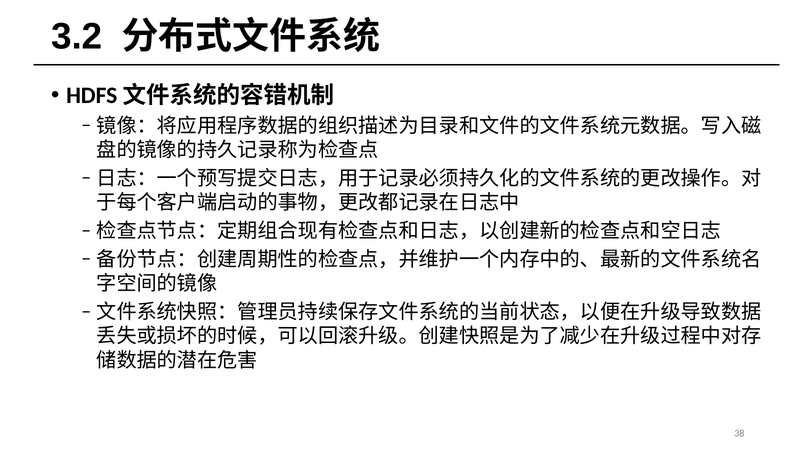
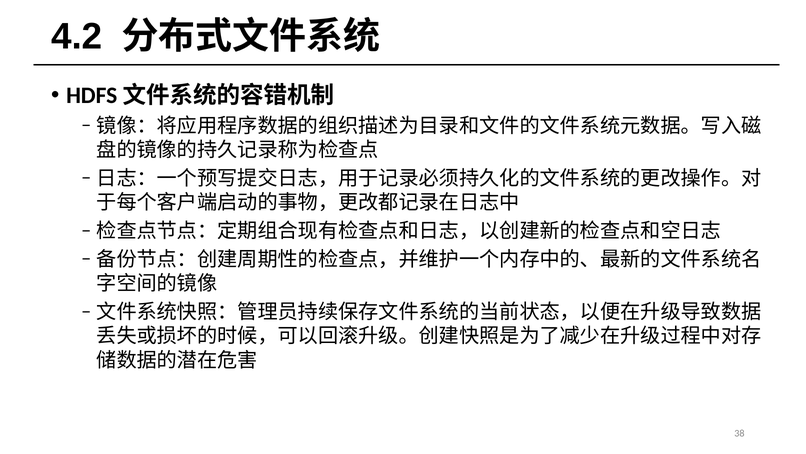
3.2: 3.2 -> 4.2
